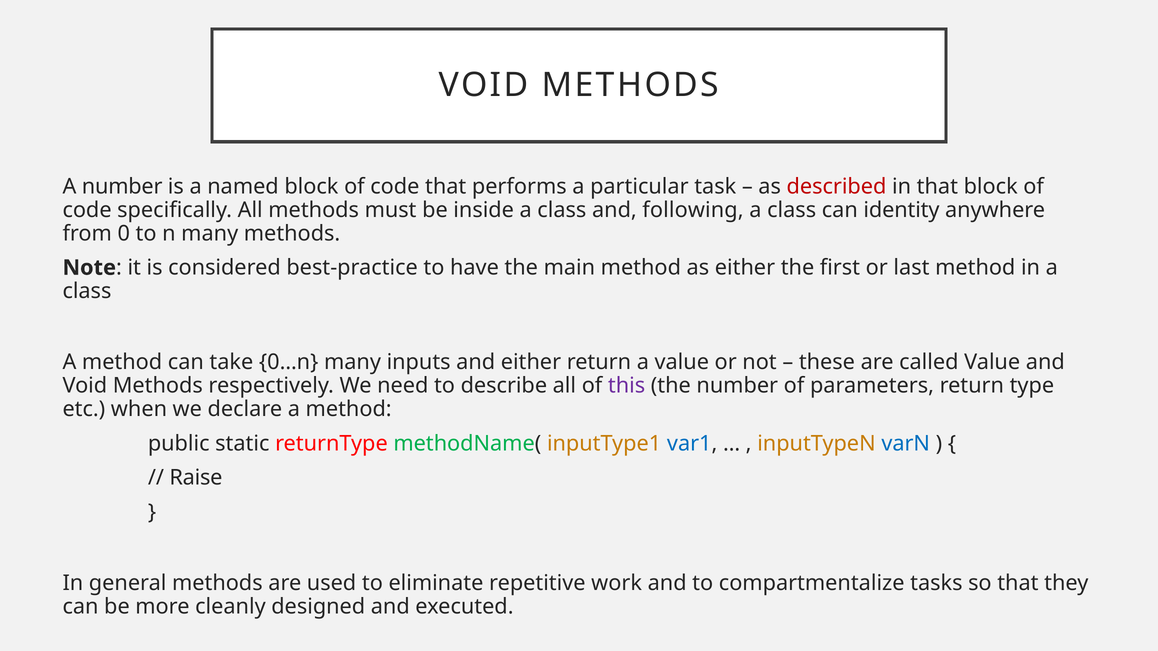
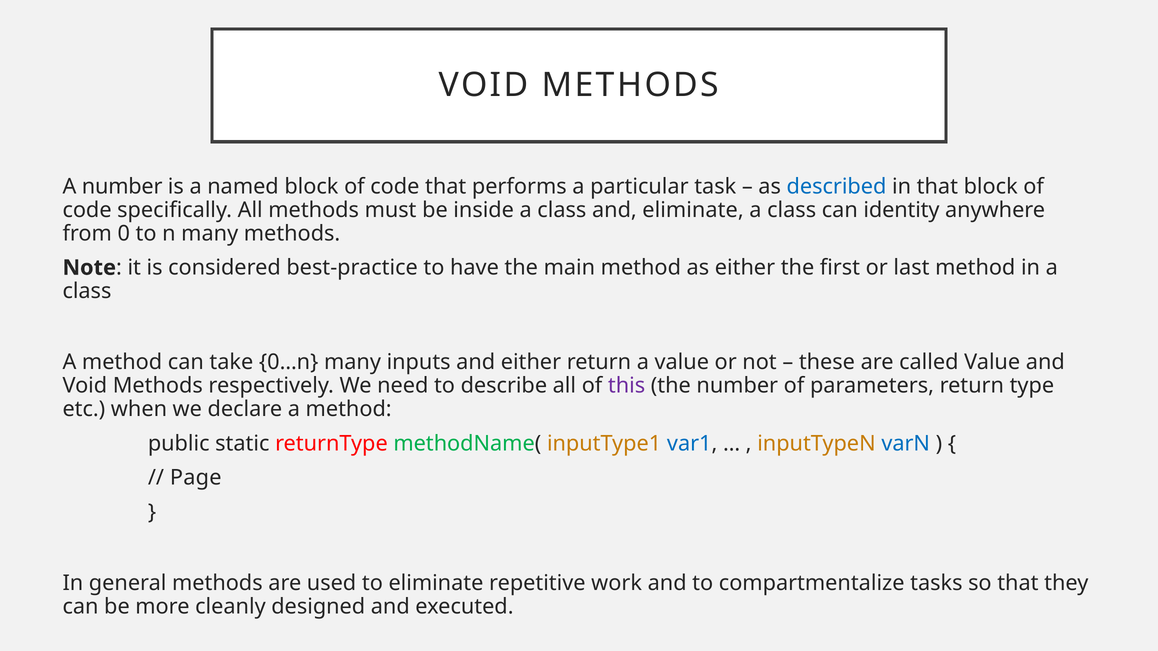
described colour: red -> blue
and following: following -> eliminate
Raise: Raise -> Page
